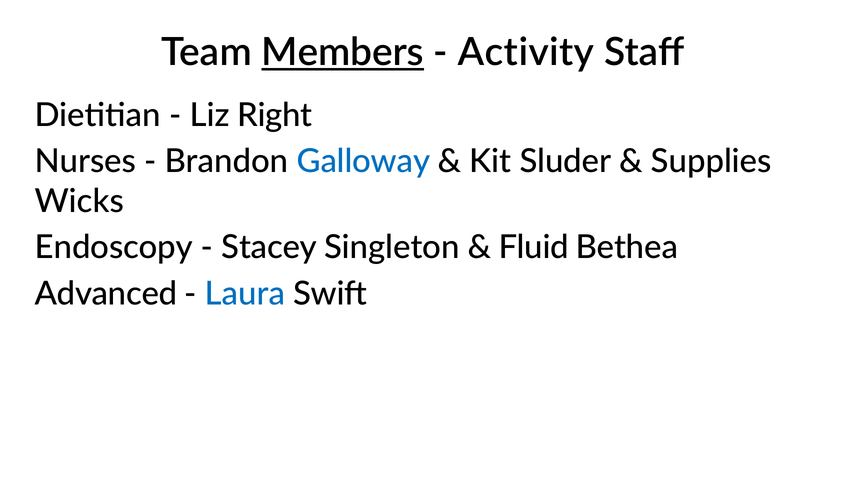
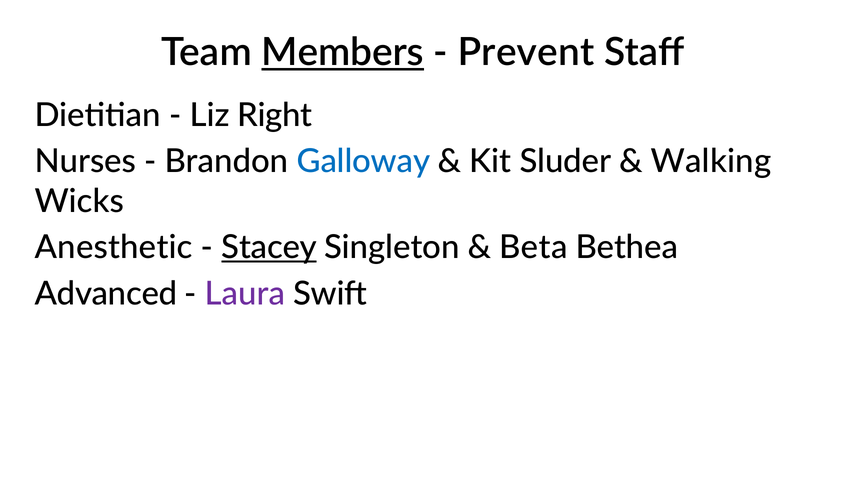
Activity: Activity -> Prevent
Supplies: Supplies -> Walking
Endoscopy: Endoscopy -> Anesthetic
Stacey underline: none -> present
Fluid: Fluid -> Beta
Laura colour: blue -> purple
